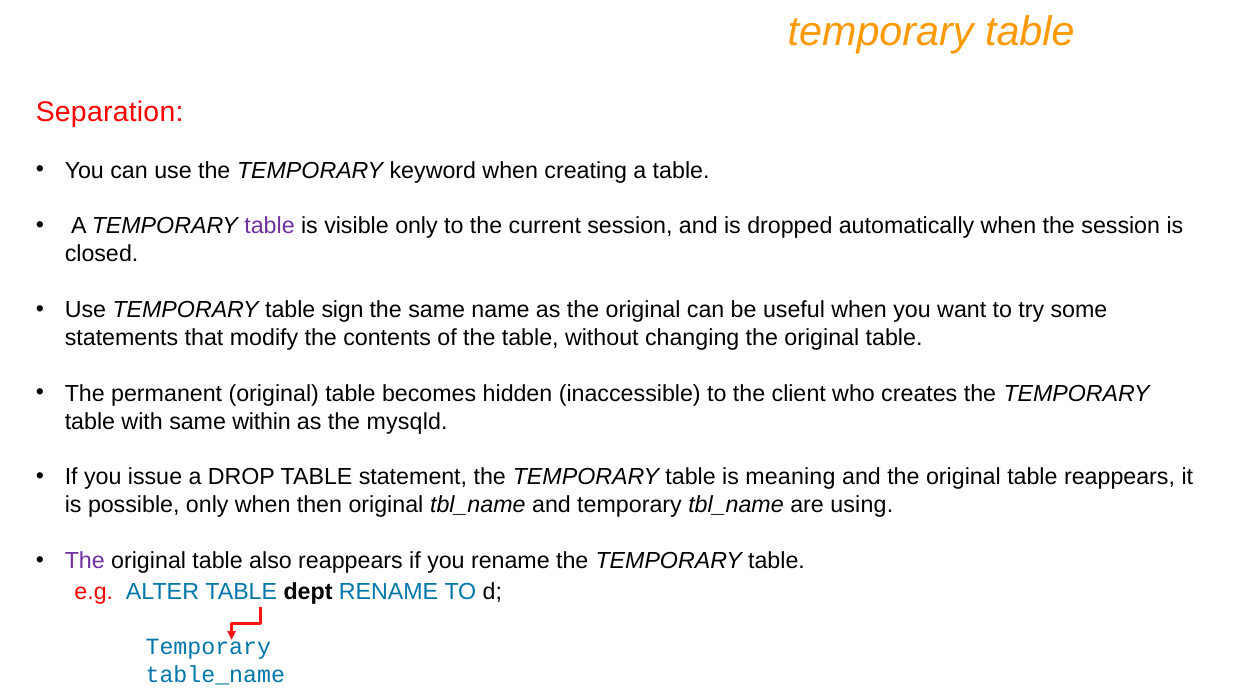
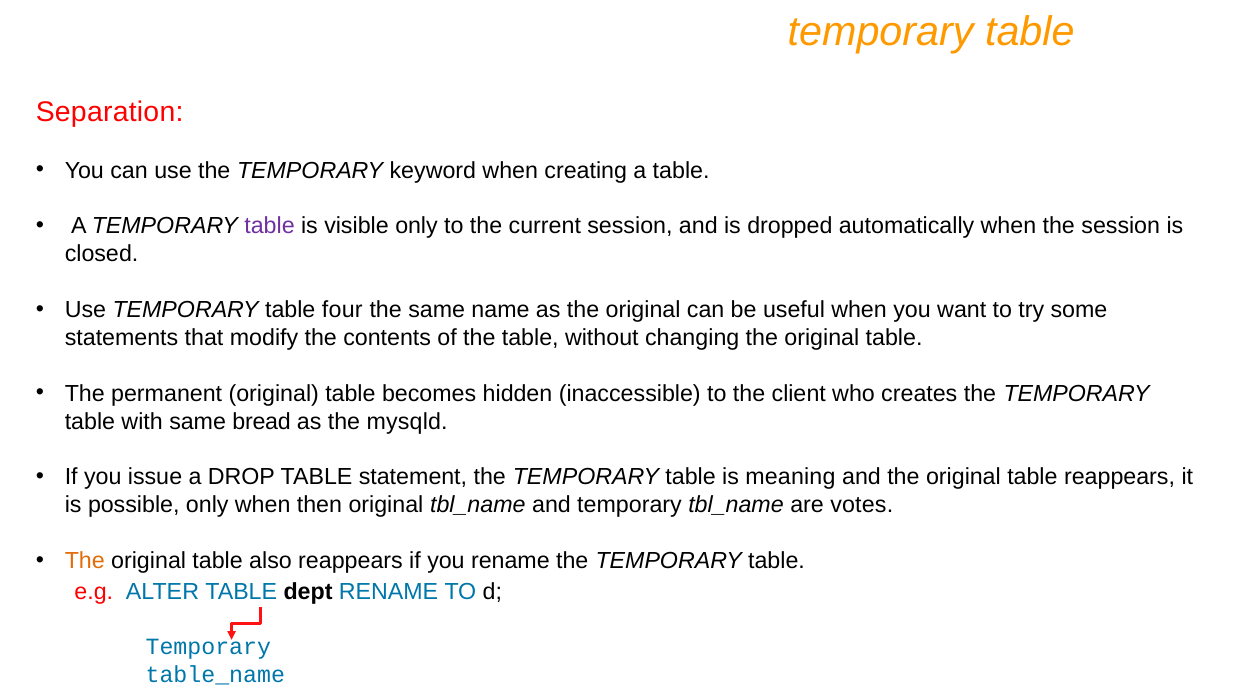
sign: sign -> four
within: within -> bread
using: using -> votes
The at (85, 561) colour: purple -> orange
